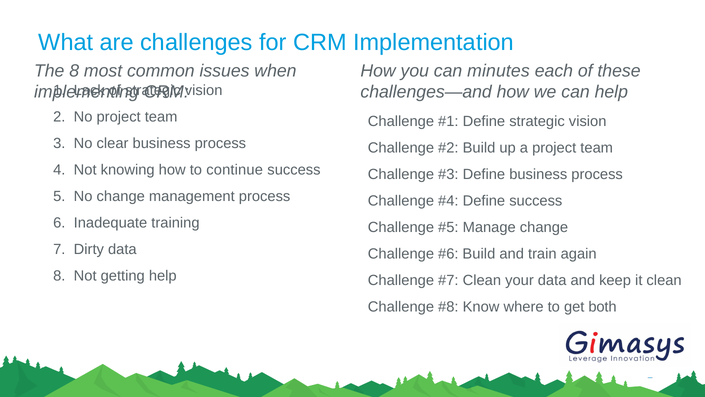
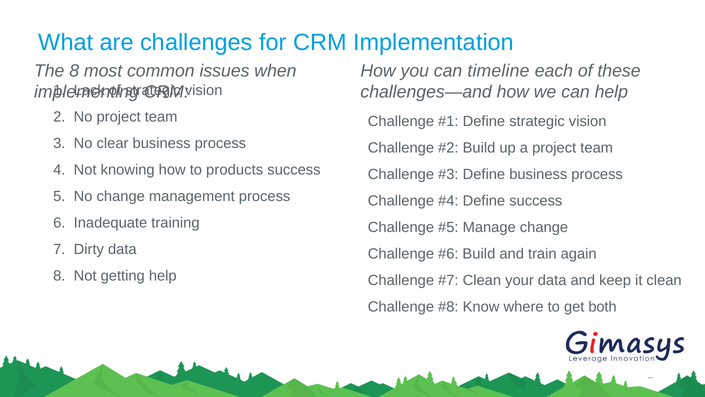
minutes: minutes -> timeline
continue: continue -> products
